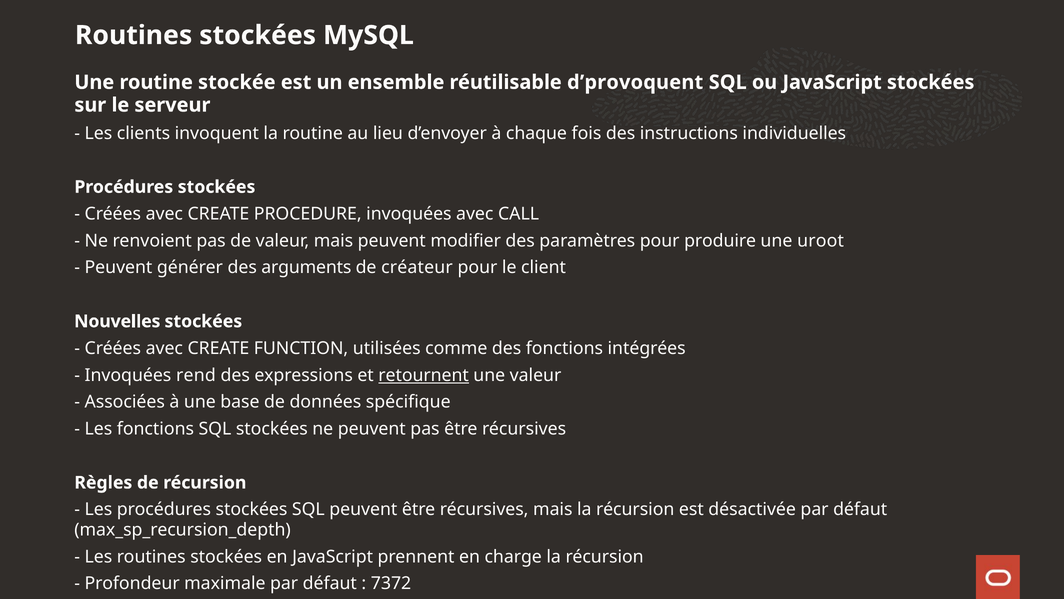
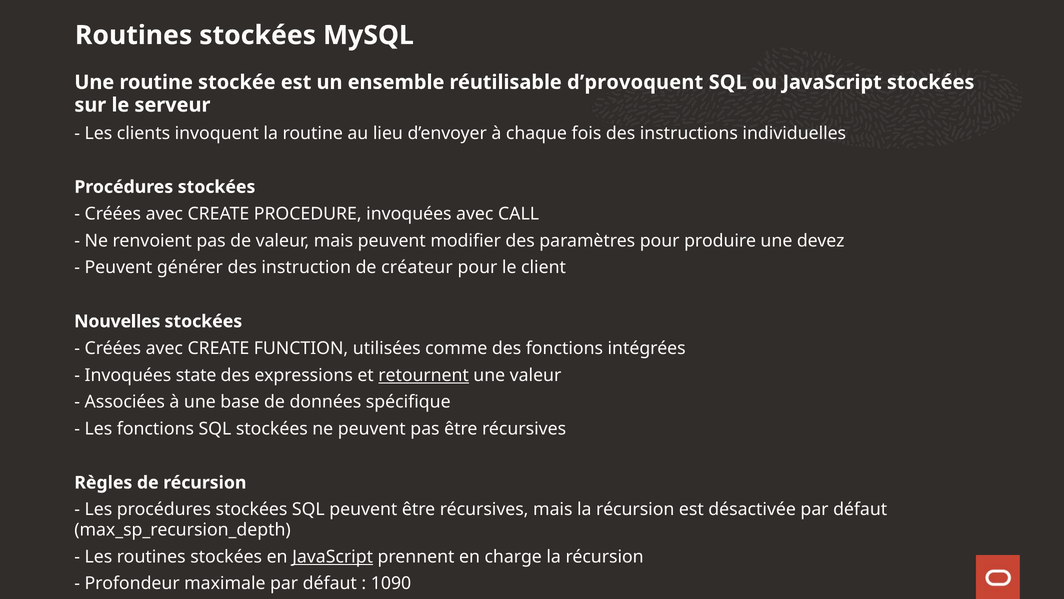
uroot: uroot -> devez
arguments: arguments -> instruction
rend: rend -> state
JavaScript at (333, 556) underline: none -> present
7372: 7372 -> 1090
